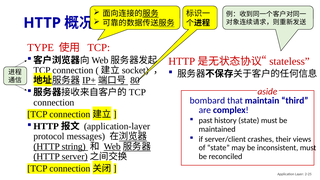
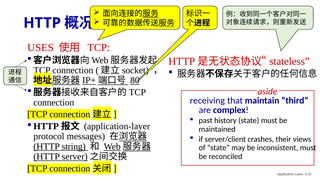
TYPE: TYPE -> USES
bombard: bombard -> receiving
